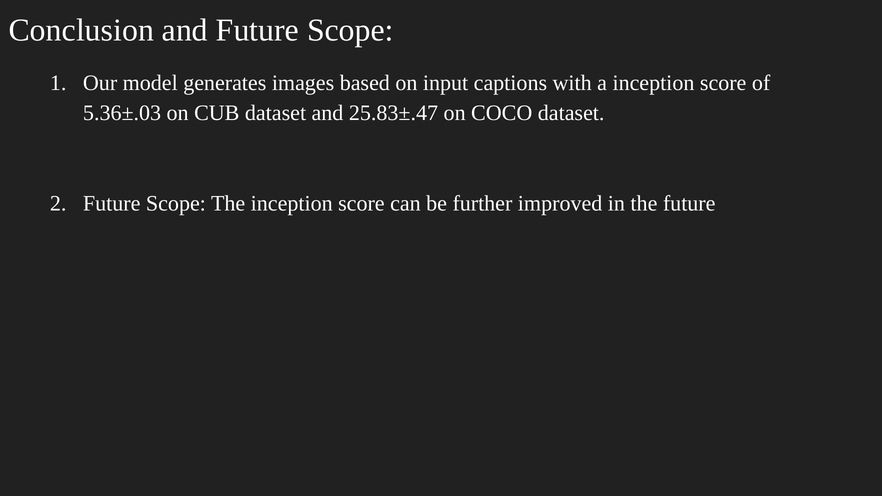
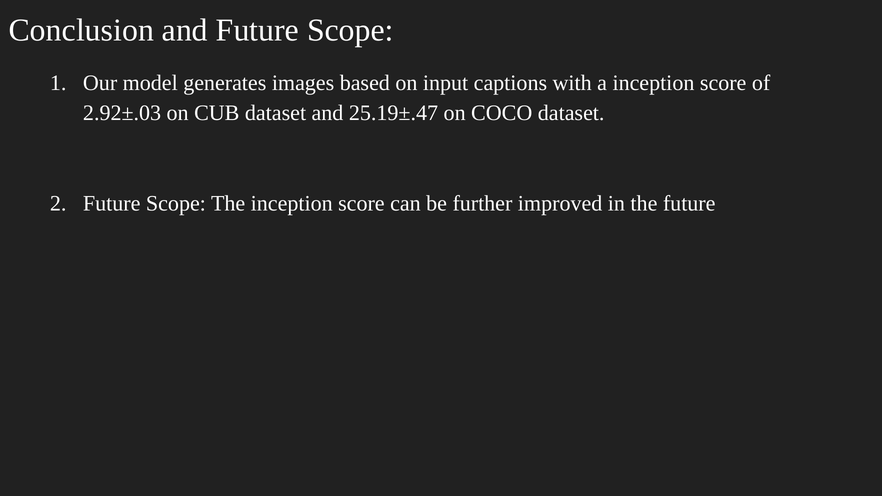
5.36±.03: 5.36±.03 -> 2.92±.03
25.83±.47: 25.83±.47 -> 25.19±.47
